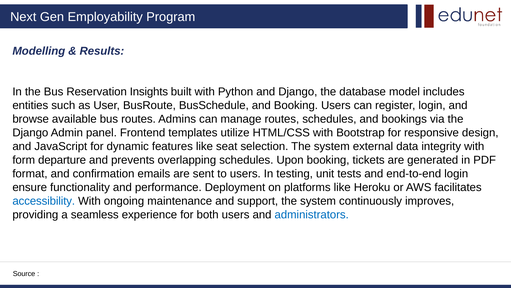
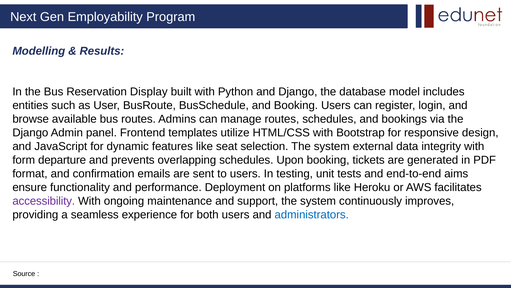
Insights: Insights -> Display
end-to-end login: login -> aims
accessibility colour: blue -> purple
